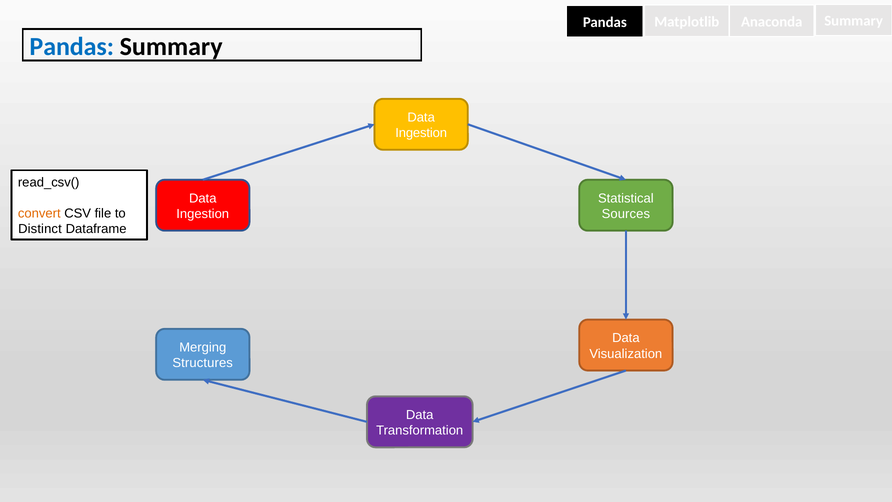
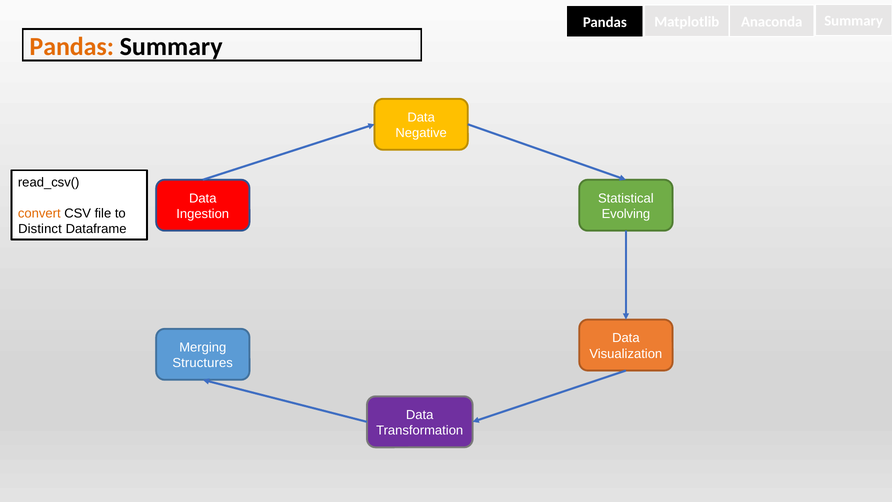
Pandas at (72, 47) colour: blue -> orange
Ingestion at (421, 133): Ingestion -> Negative
Sources: Sources -> Evolving
